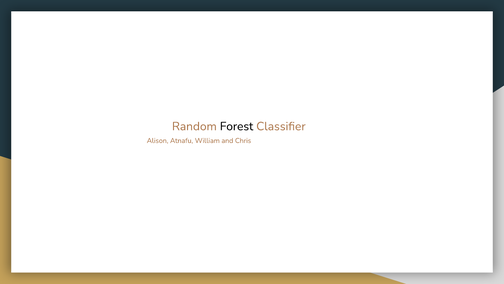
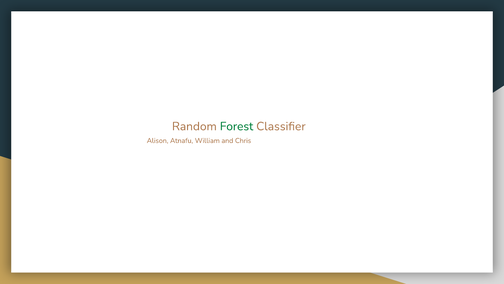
Forest colour: black -> green
